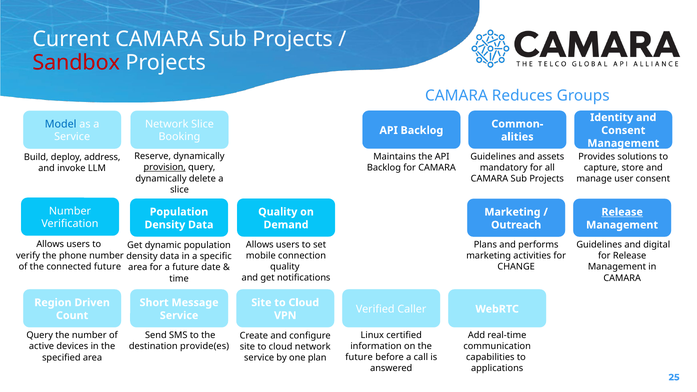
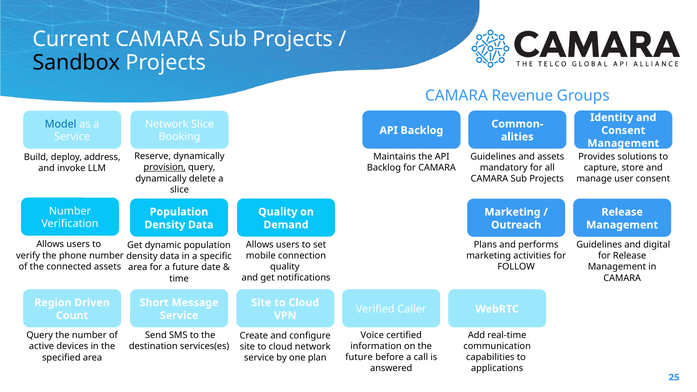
Sandbox colour: red -> black
Reduces: Reduces -> Revenue
Release at (622, 212) underline: present -> none
connected future: future -> assets
CHANGE: CHANGE -> FOLLOW
Linux: Linux -> Voice
provide(es: provide(es -> services(es
